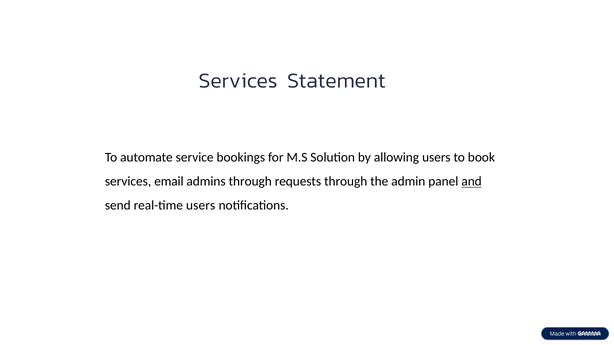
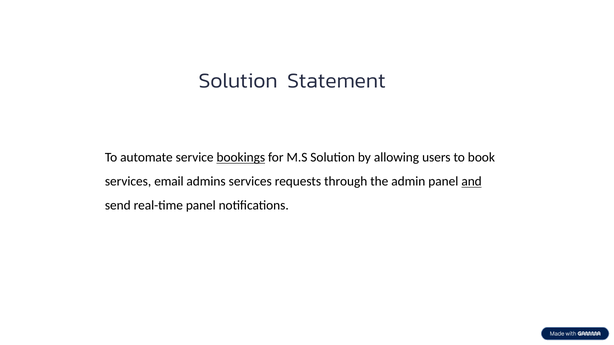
Services at (238, 81): Services -> Solution
bookings underline: none -> present
admins through: through -> services
real-time users: users -> panel
